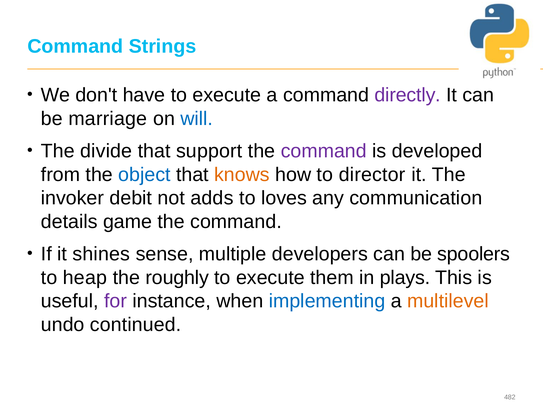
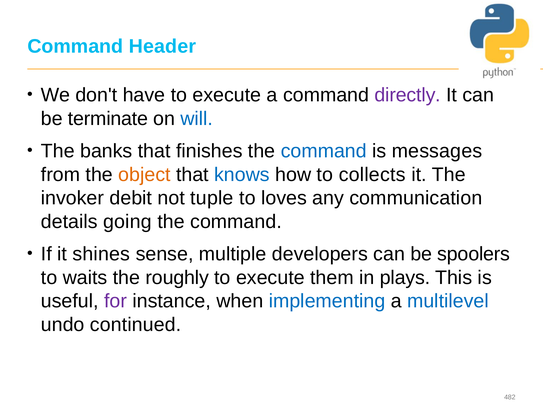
Strings: Strings -> Header
marriage: marriage -> terminate
divide: divide -> banks
support: support -> finishes
command at (324, 151) colour: purple -> blue
developed: developed -> messages
object colour: blue -> orange
knows colour: orange -> blue
director: director -> collects
adds: adds -> tuple
game: game -> going
heap: heap -> waits
multilevel colour: orange -> blue
